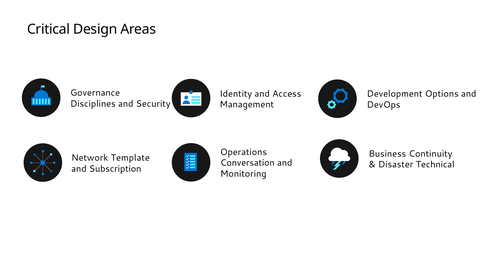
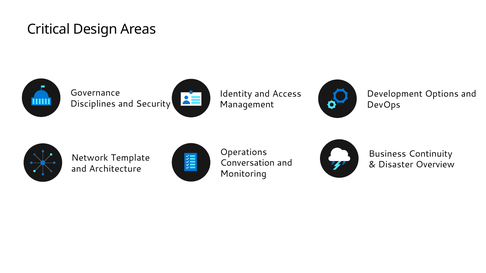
Technical: Technical -> Overview
Subscription: Subscription -> Architecture
